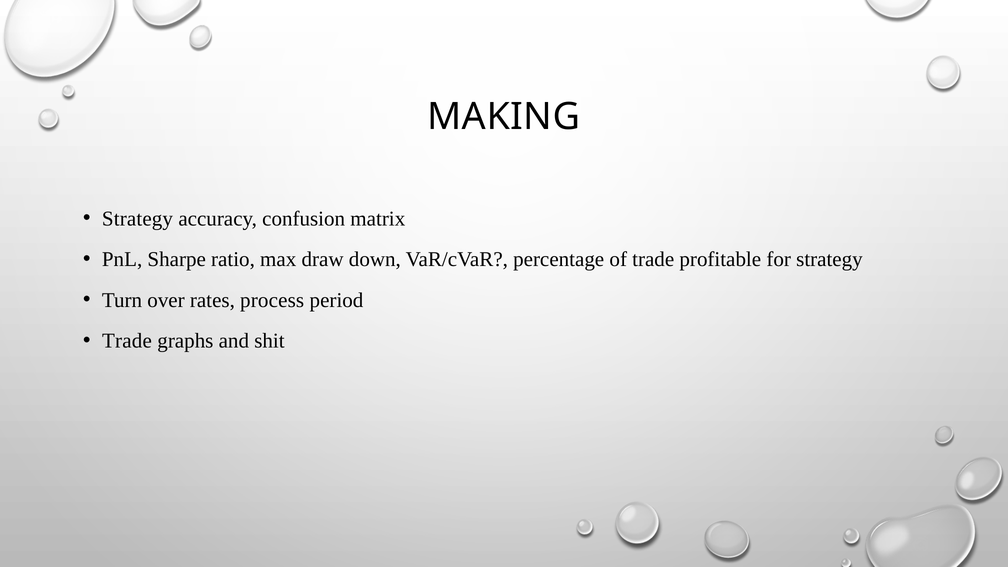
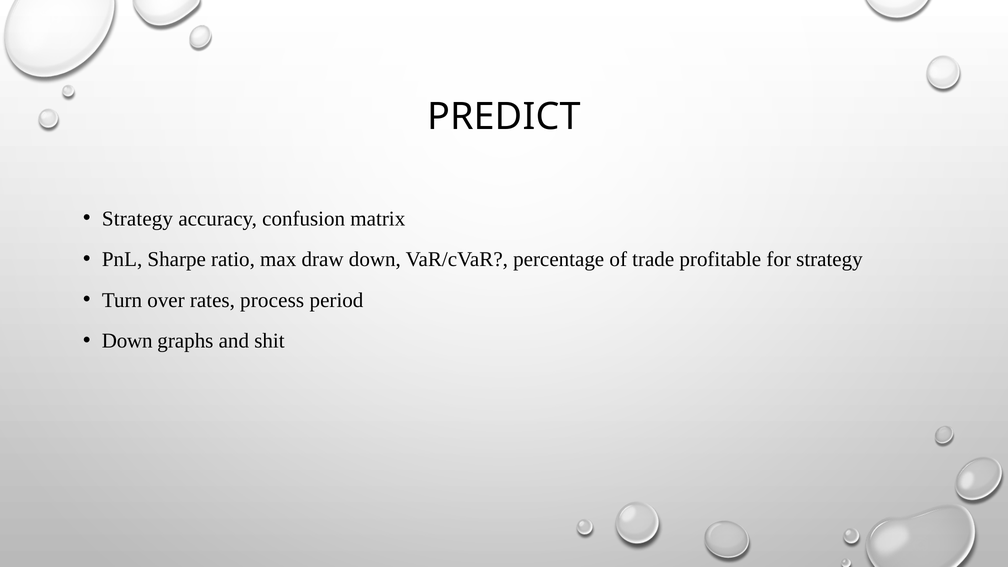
MAKING: MAKING -> PREDICT
Trade at (127, 341): Trade -> Down
